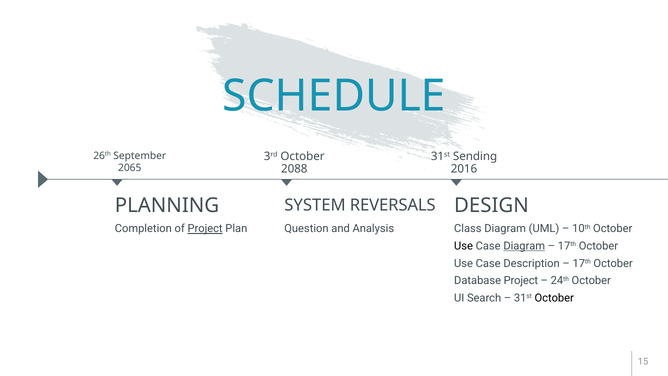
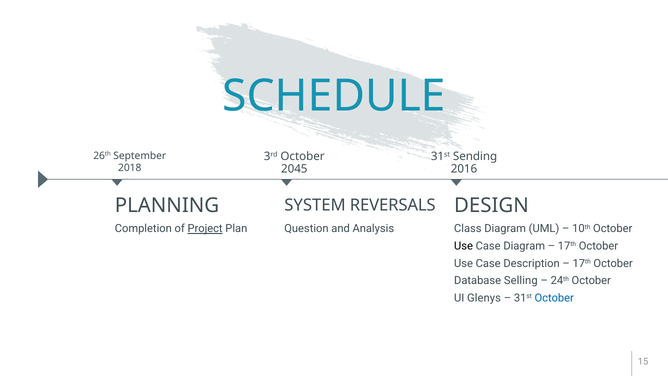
2065: 2065 -> 2018
2088: 2088 -> 2045
Diagram at (524, 246) underline: present -> none
Database Project: Project -> Selling
Search: Search -> Glenys
October at (554, 298) colour: black -> blue
